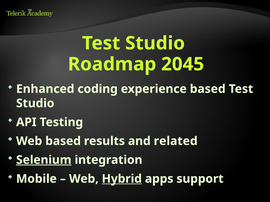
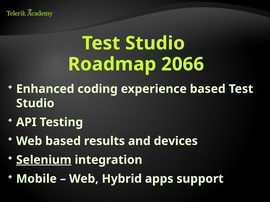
2045: 2045 -> 2066
related: related -> devices
Hybrid underline: present -> none
